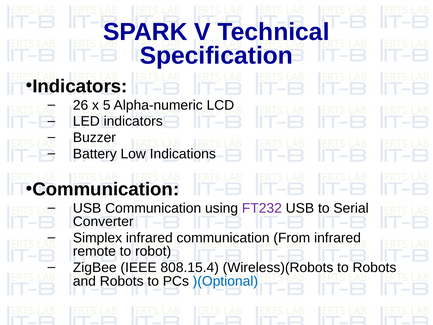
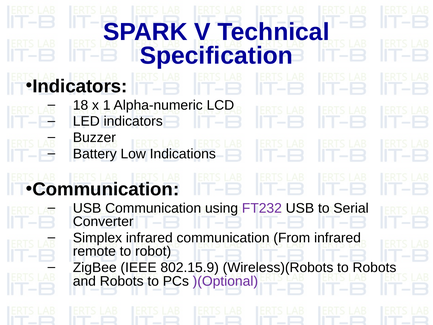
26: 26 -> 18
5: 5 -> 1
808.15.4: 808.15.4 -> 802.15.9
)(Optional colour: blue -> purple
